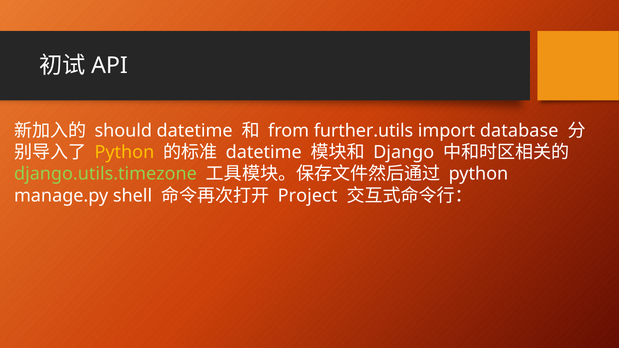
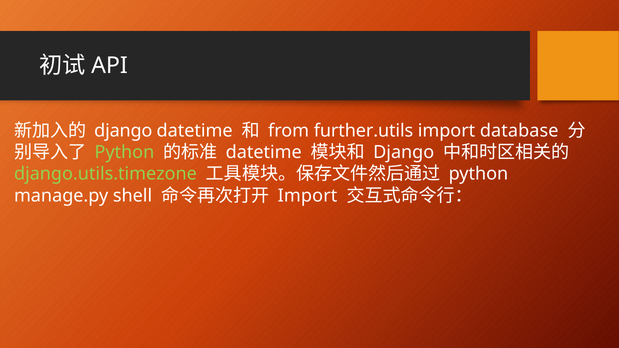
should at (123, 131): should -> django
Python at (124, 152) colour: yellow -> light green
Project at (308, 196): Project -> Import
